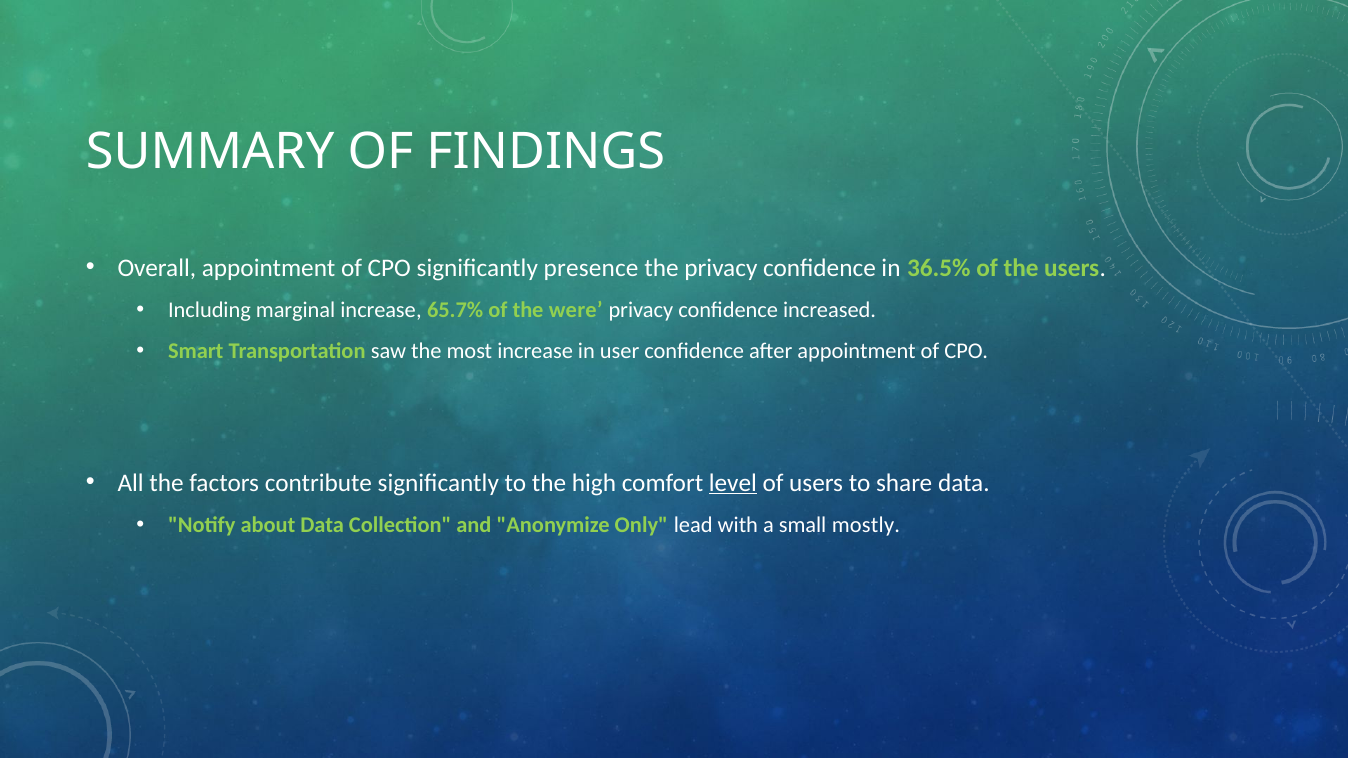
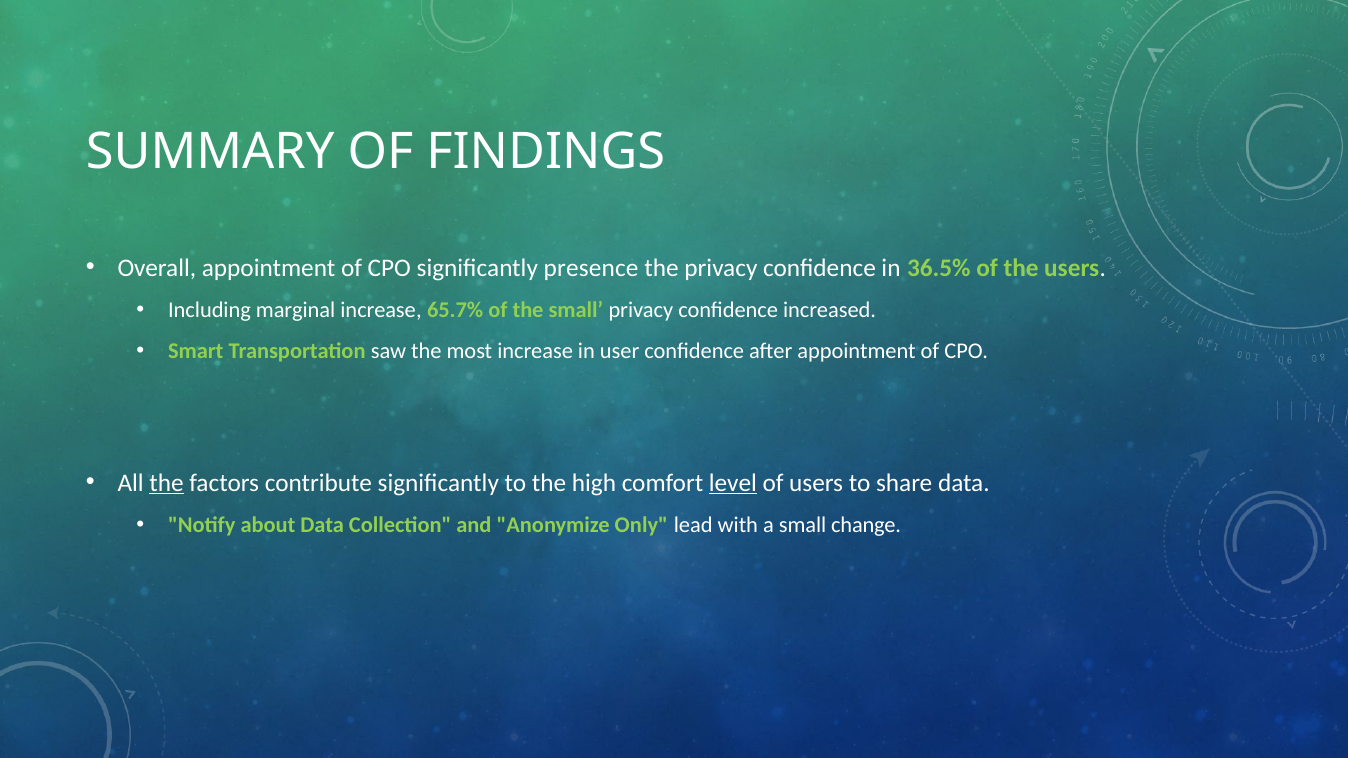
the were: were -> small
the at (166, 483) underline: none -> present
mostly: mostly -> change
